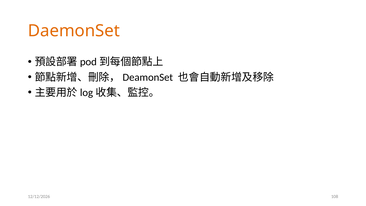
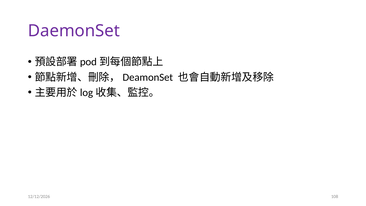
DaemonSet colour: orange -> purple
